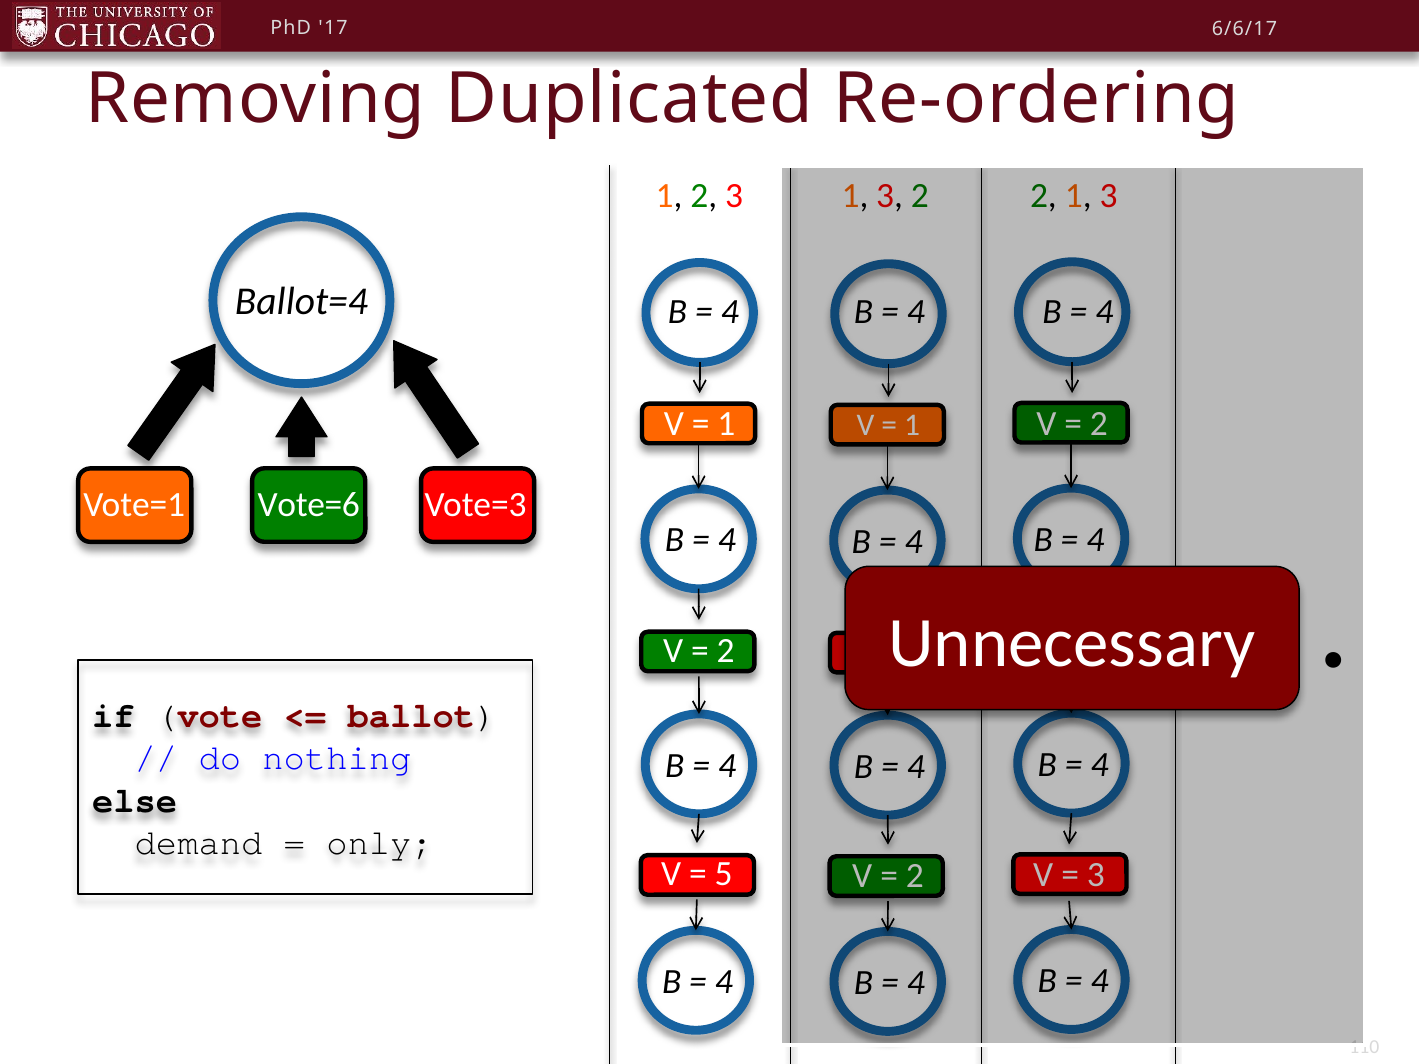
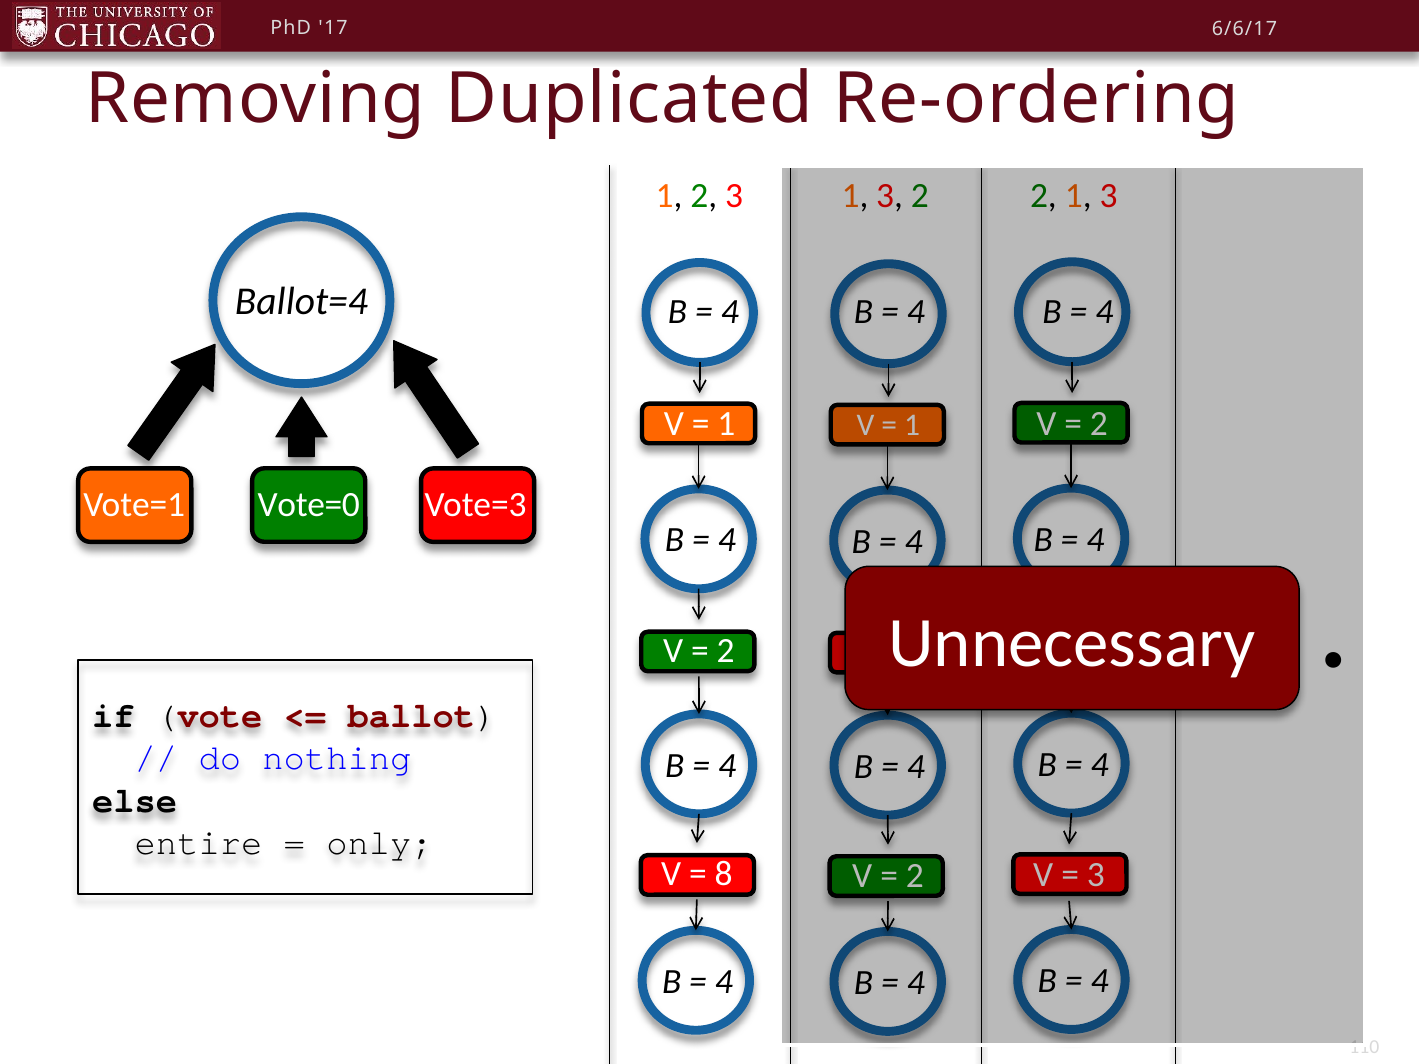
Vote=6: Vote=6 -> Vote=0
demand: demand -> entire
5: 5 -> 8
